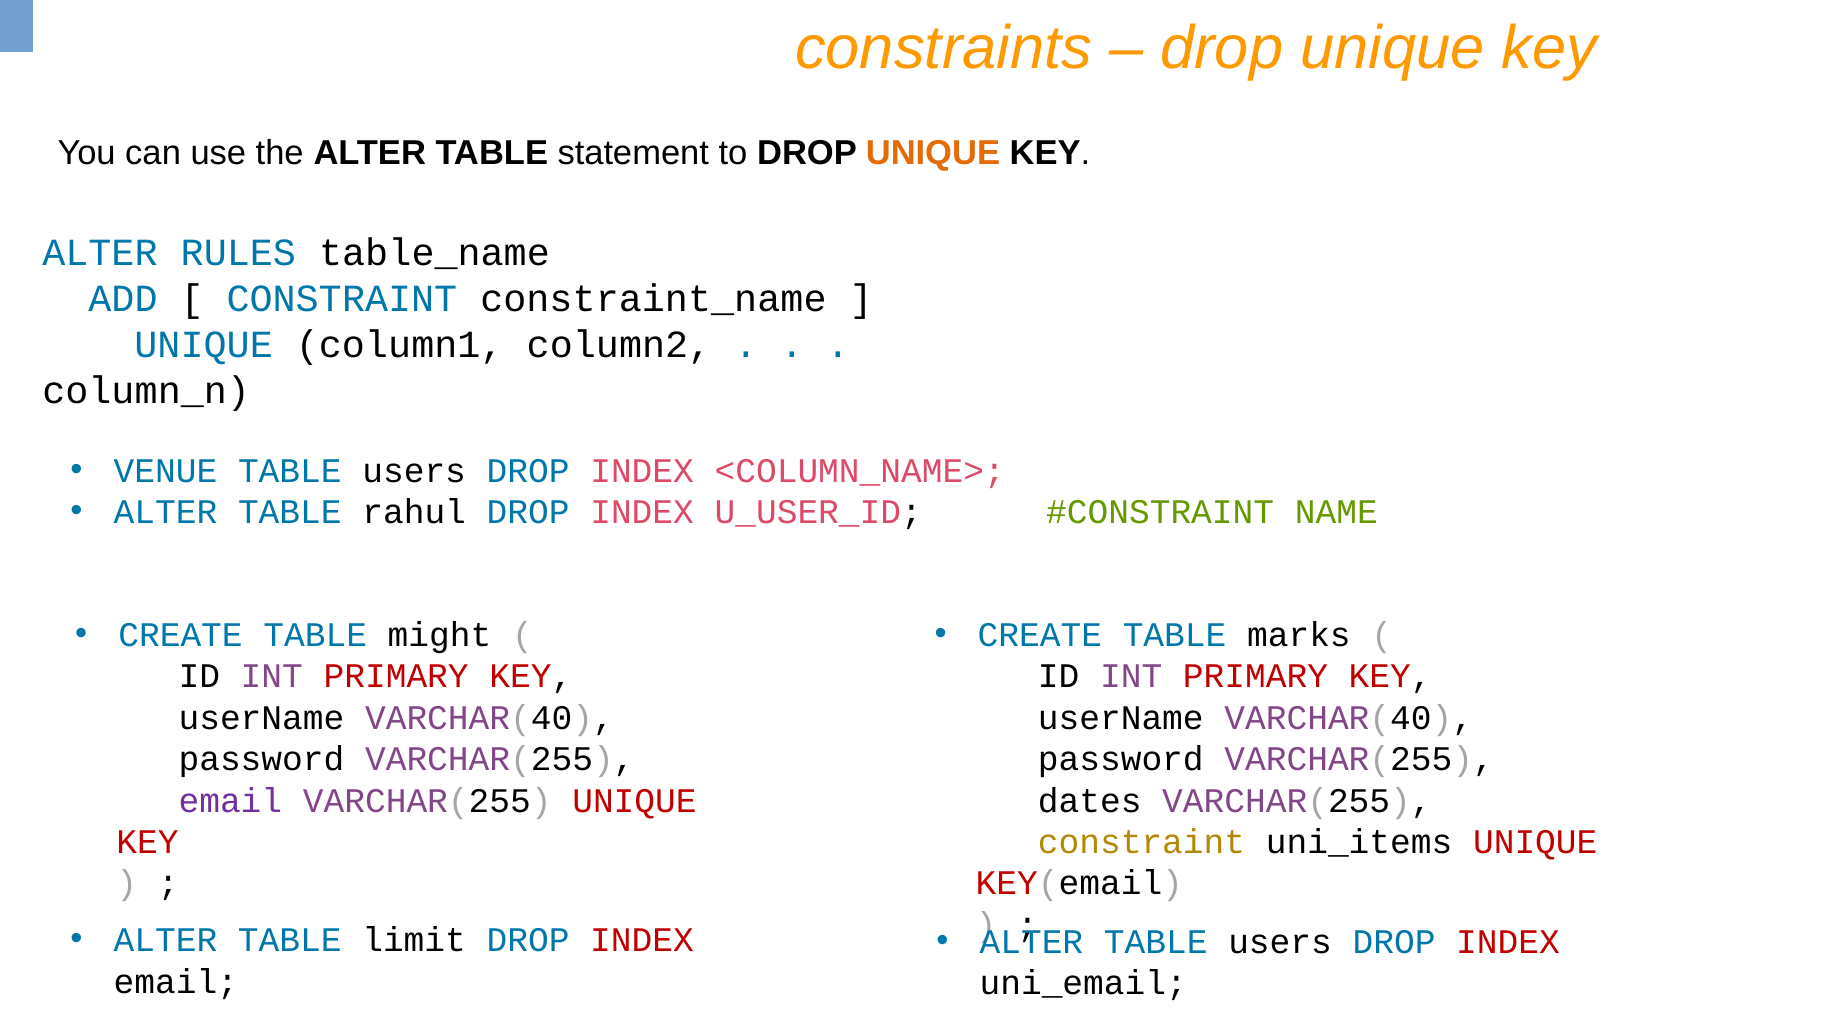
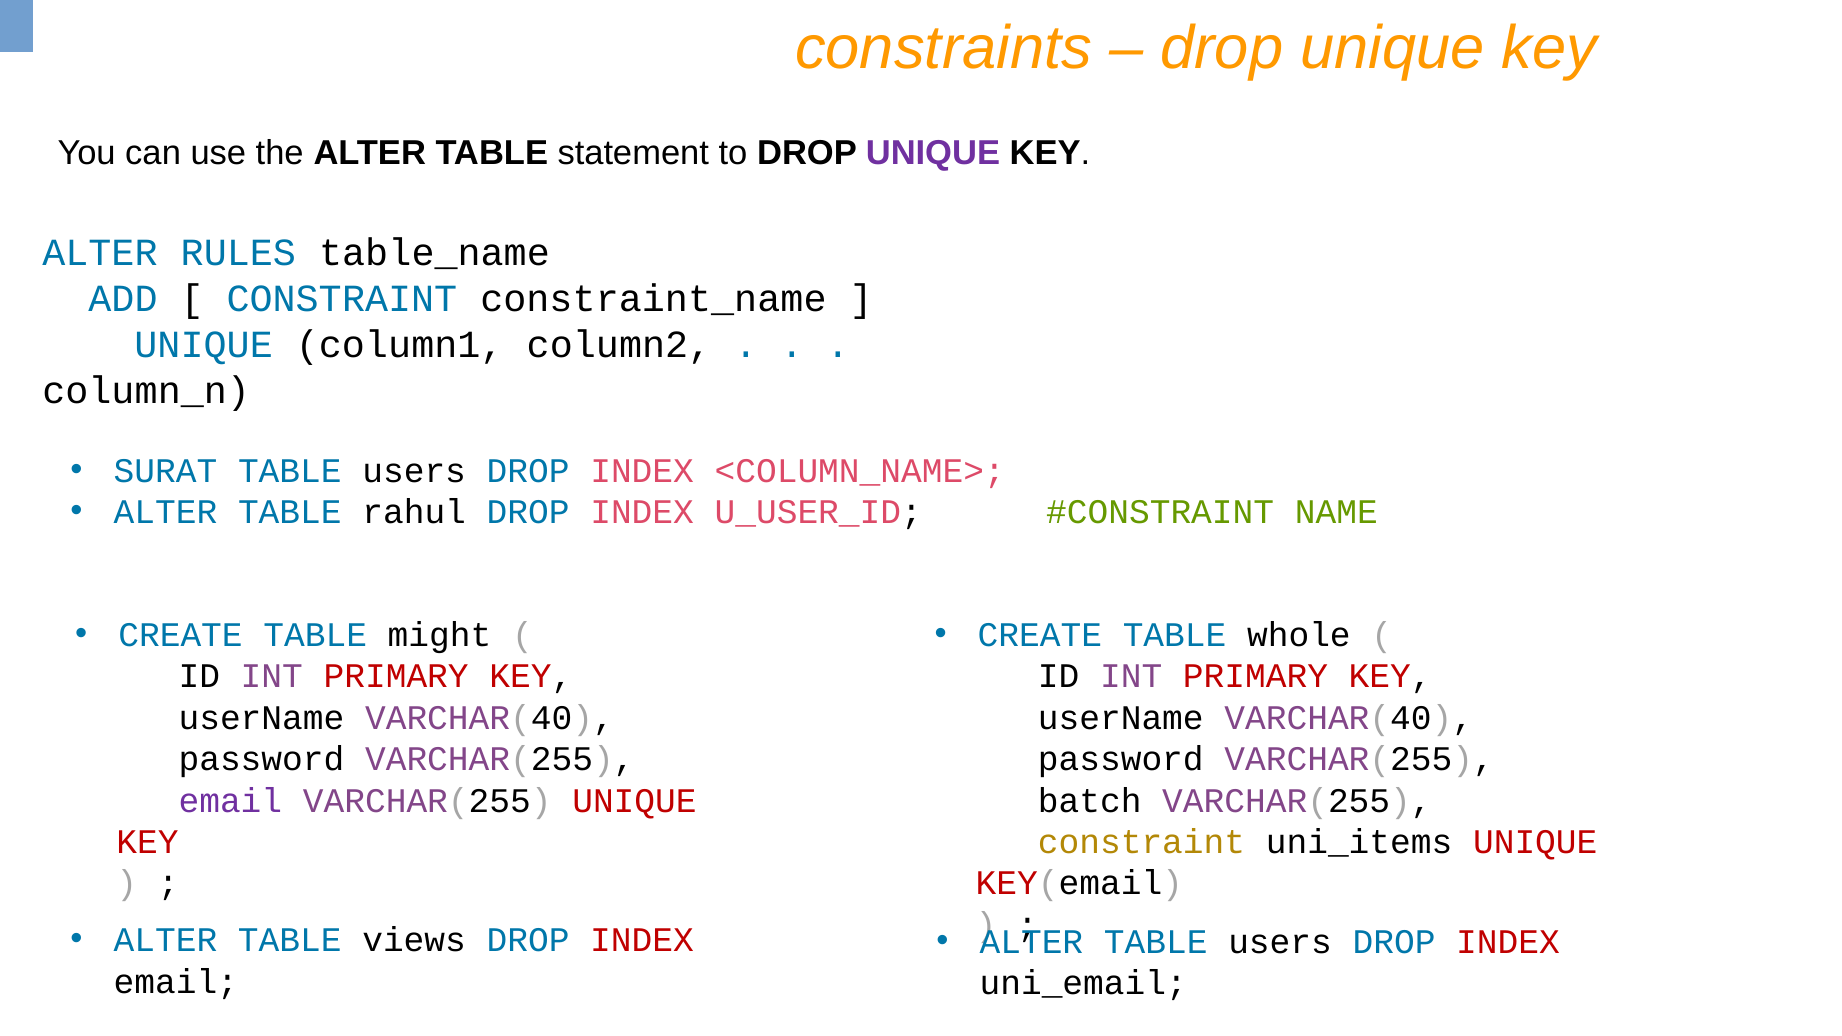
UNIQUE at (933, 153) colour: orange -> purple
VENUE: VENUE -> SURAT
marks: marks -> whole
dates: dates -> batch
limit: limit -> views
